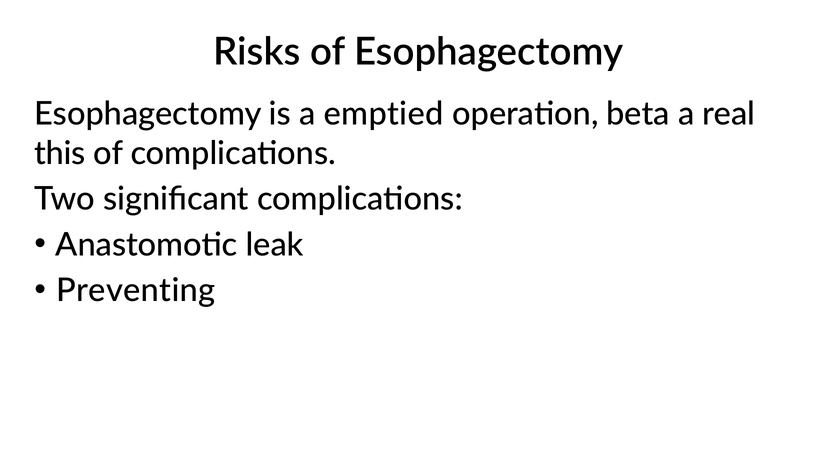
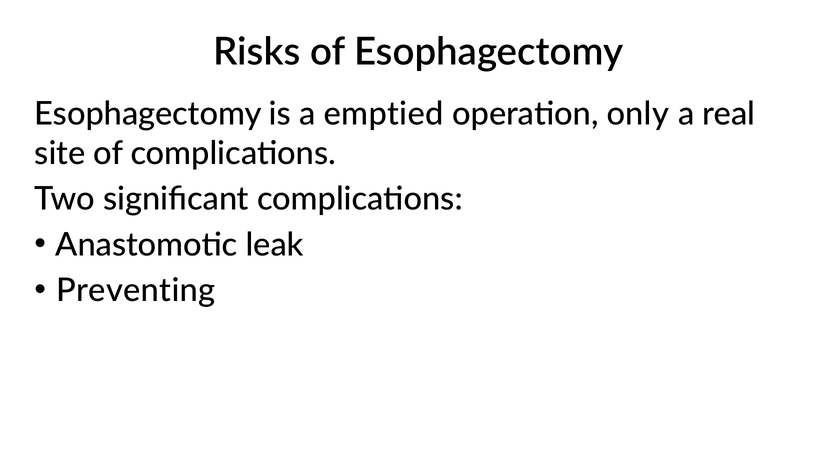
beta: beta -> only
this: this -> site
